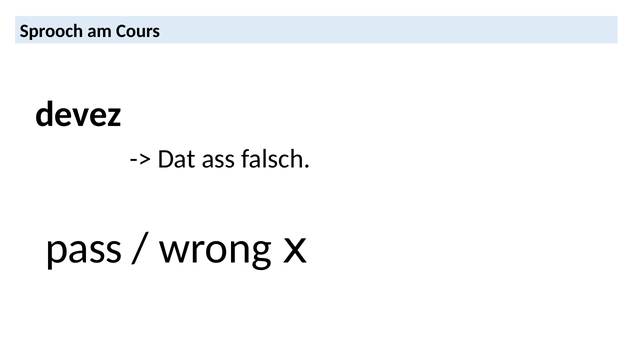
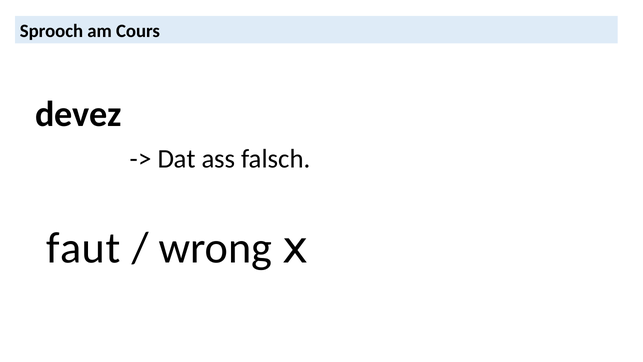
pass: pass -> faut
